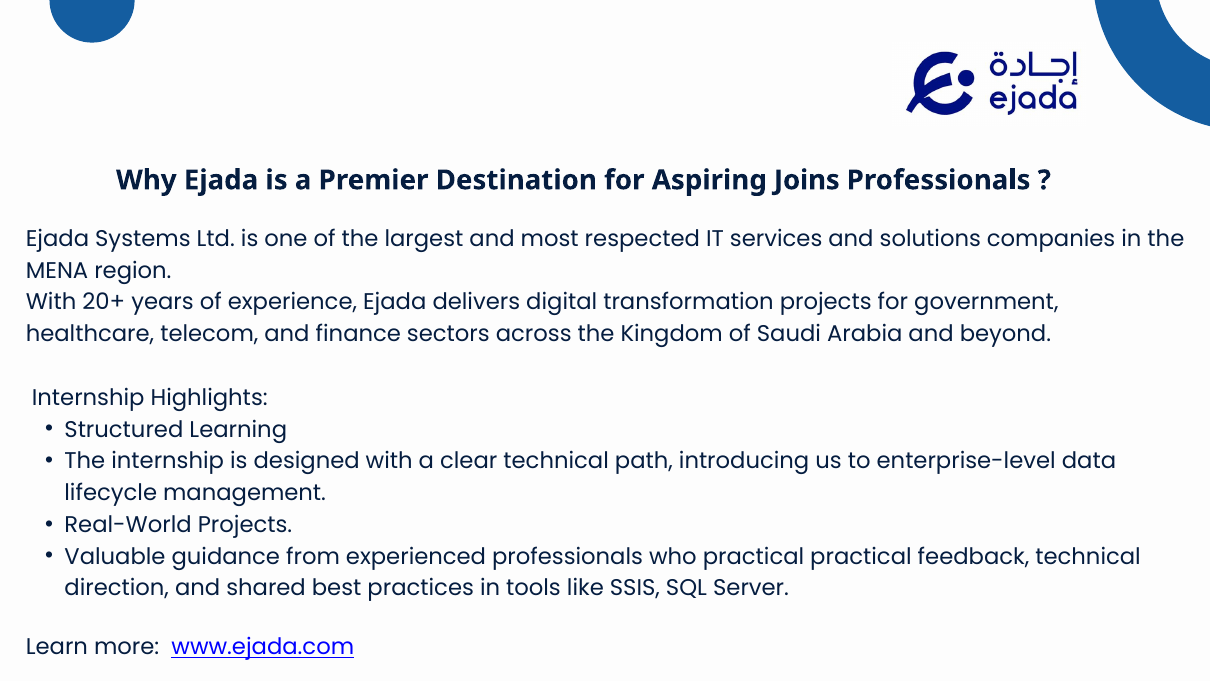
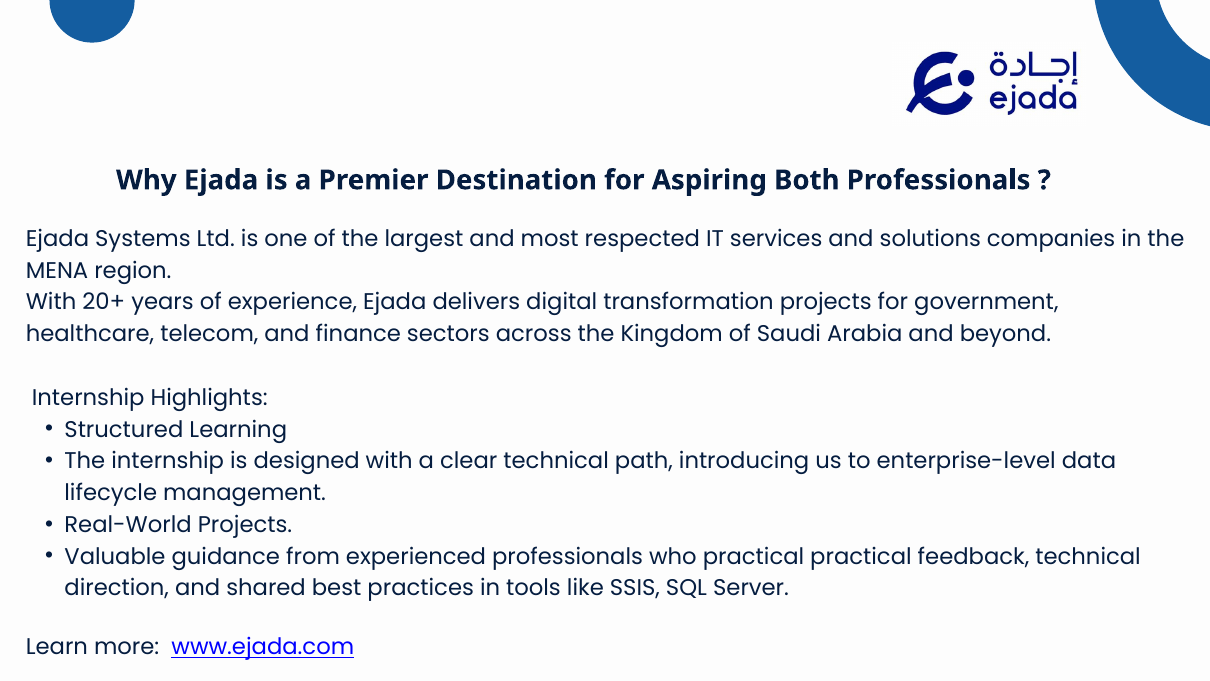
Joins: Joins -> Both
